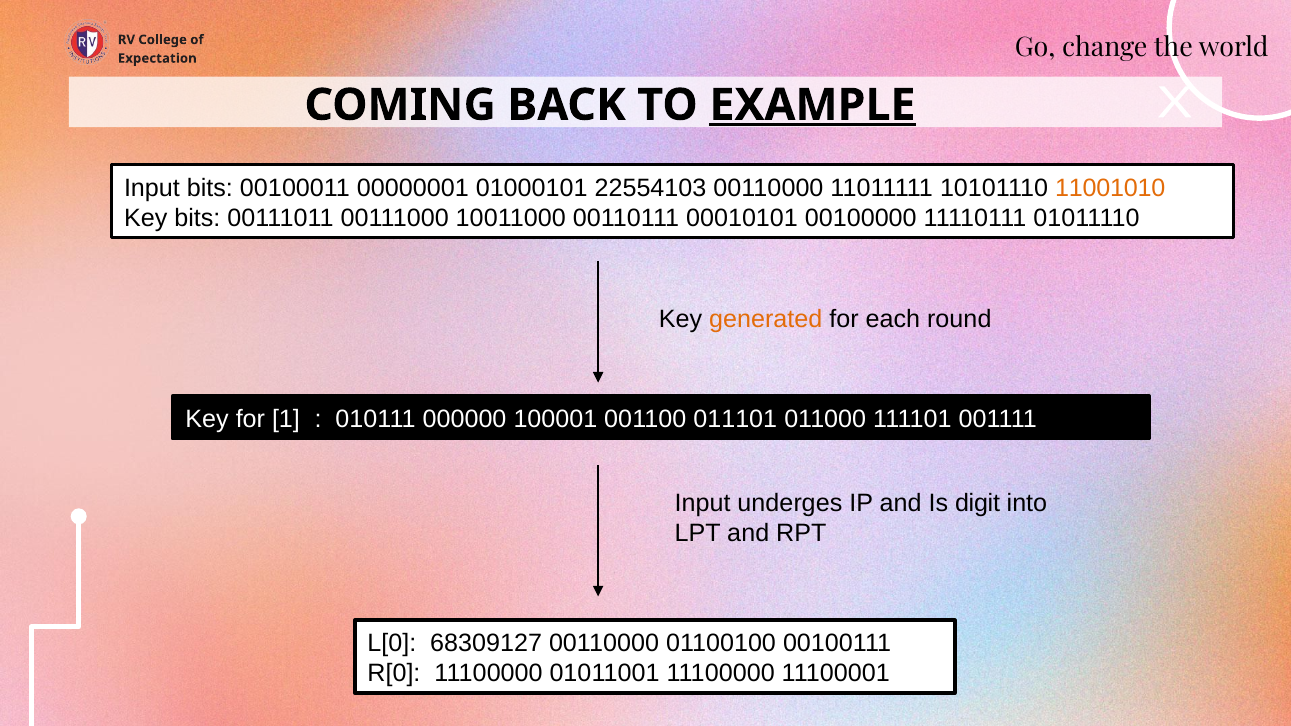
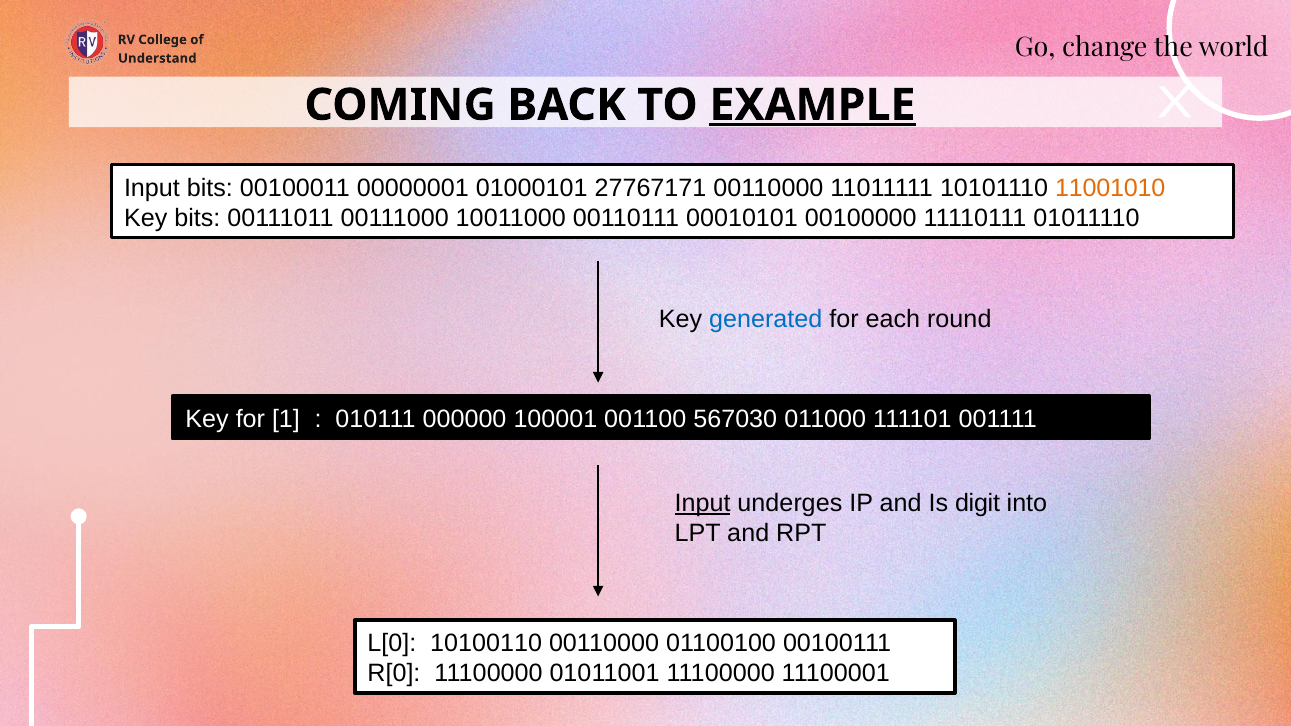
Expectation: Expectation -> Understand
22554103: 22554103 -> 27767171
generated colour: orange -> blue
011101: 011101 -> 567030
Input at (703, 503) underline: none -> present
68309127: 68309127 -> 10100110
